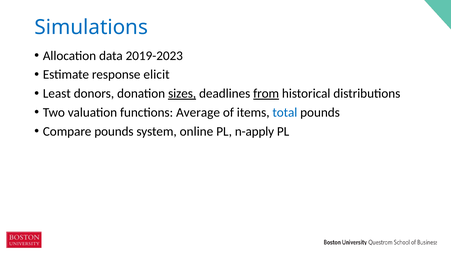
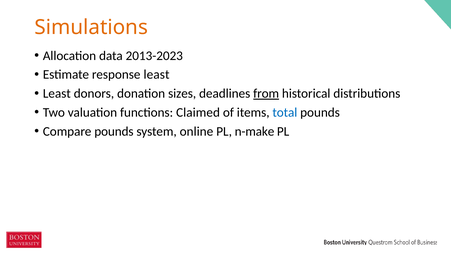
Simulations colour: blue -> orange
2019-2023: 2019-2023 -> 2013-2023
response elicit: elicit -> least
sizes underline: present -> none
Average: Average -> Claimed
n-apply: n-apply -> n-make
